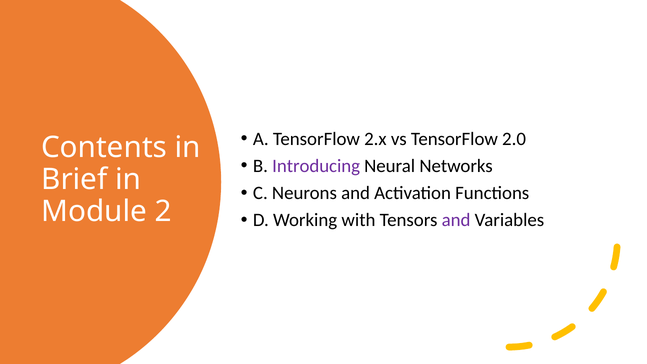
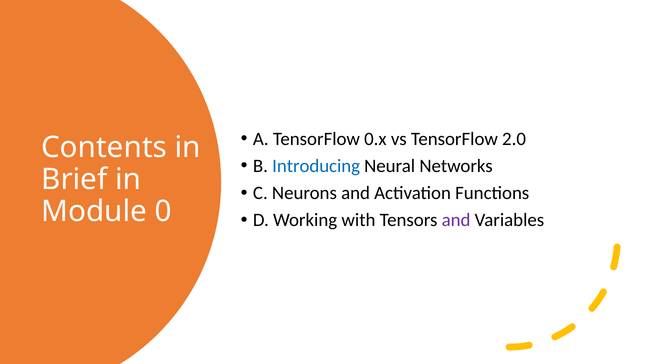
2.x: 2.x -> 0.x
Introducing colour: purple -> blue
2: 2 -> 0
